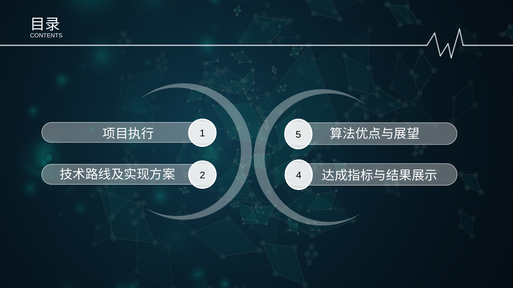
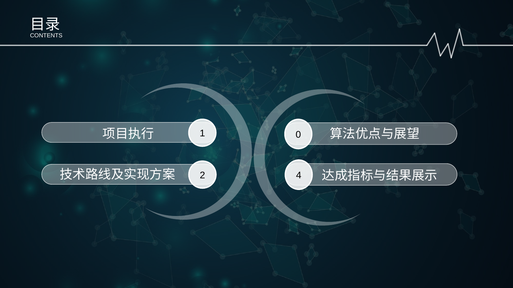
5: 5 -> 0
